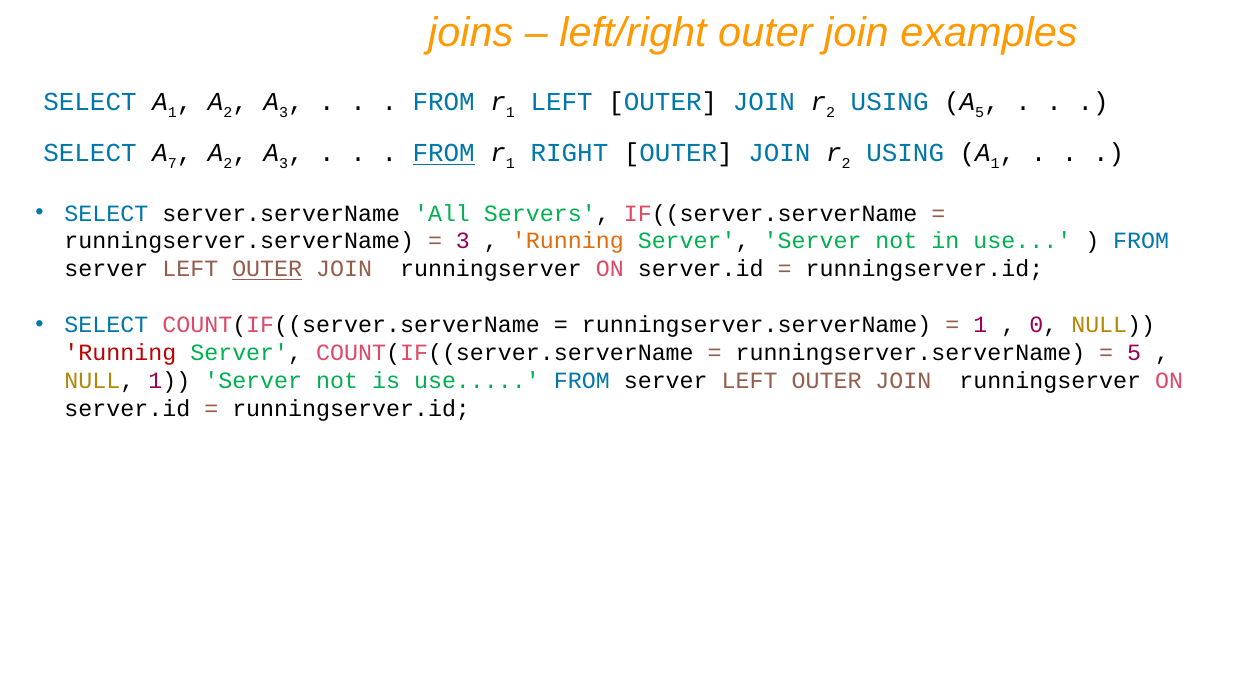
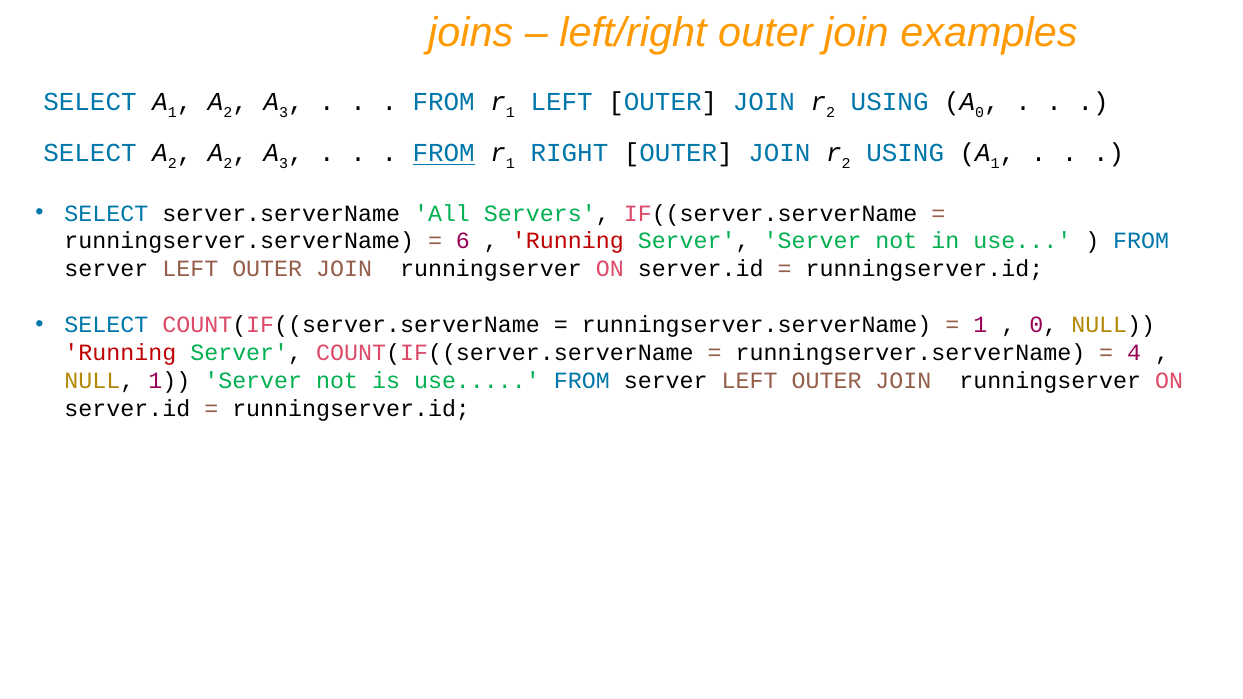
5 at (980, 113): 5 -> 0
7 at (172, 164): 7 -> 2
3 at (463, 241): 3 -> 6
Running at (568, 241) colour: orange -> red
OUTER at (267, 269) underline: present -> none
5 at (1134, 353): 5 -> 4
